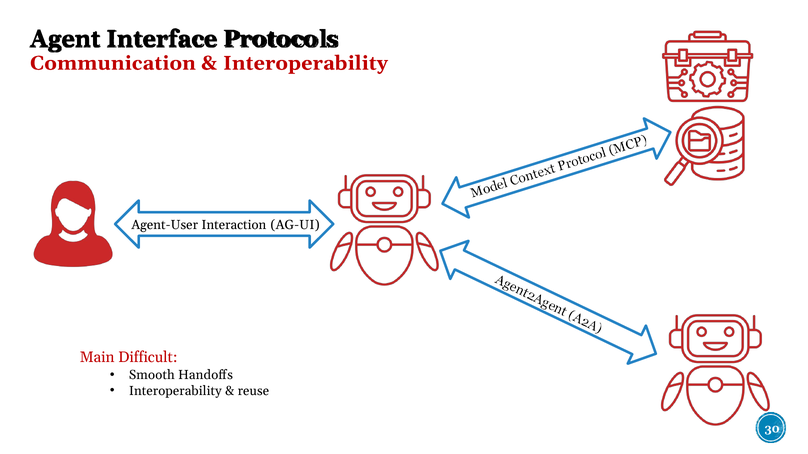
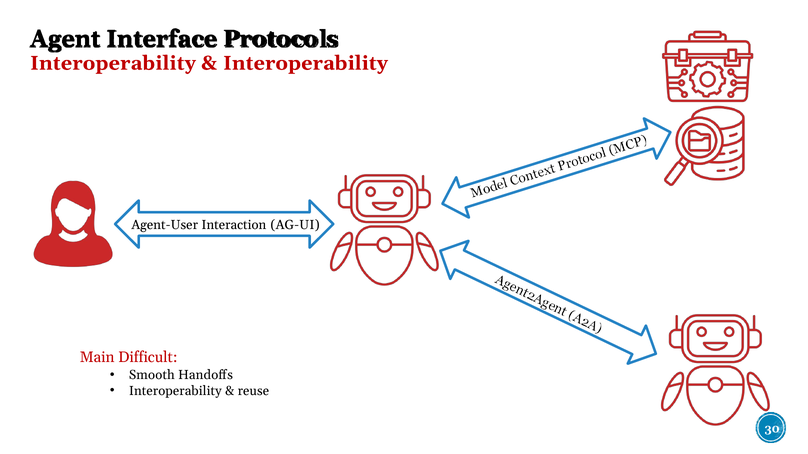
Communication at (113, 63): Communication -> Interoperability
